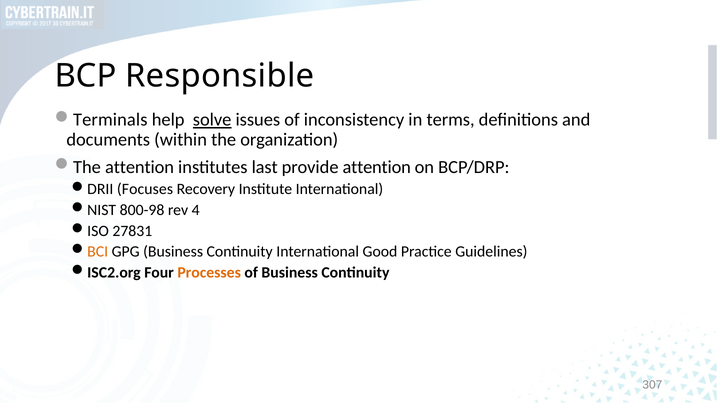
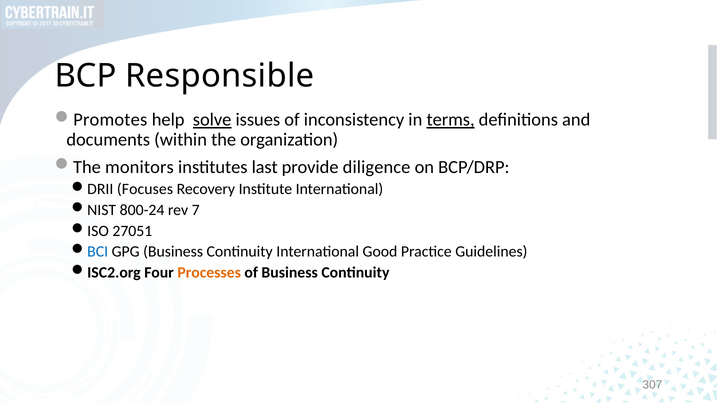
Terminals: Terminals -> Promotes
terms underline: none -> present
The attention: attention -> monitors
provide attention: attention -> diligence
800-98: 800-98 -> 800-24
4: 4 -> 7
27831: 27831 -> 27051
BCI colour: orange -> blue
